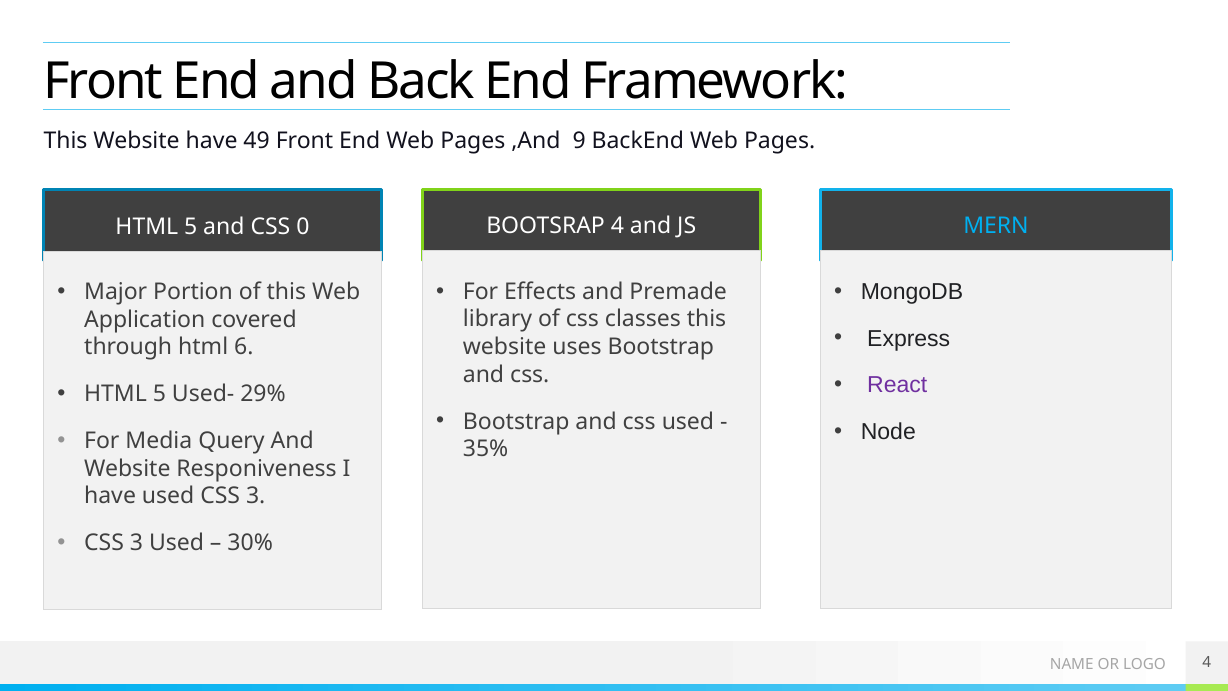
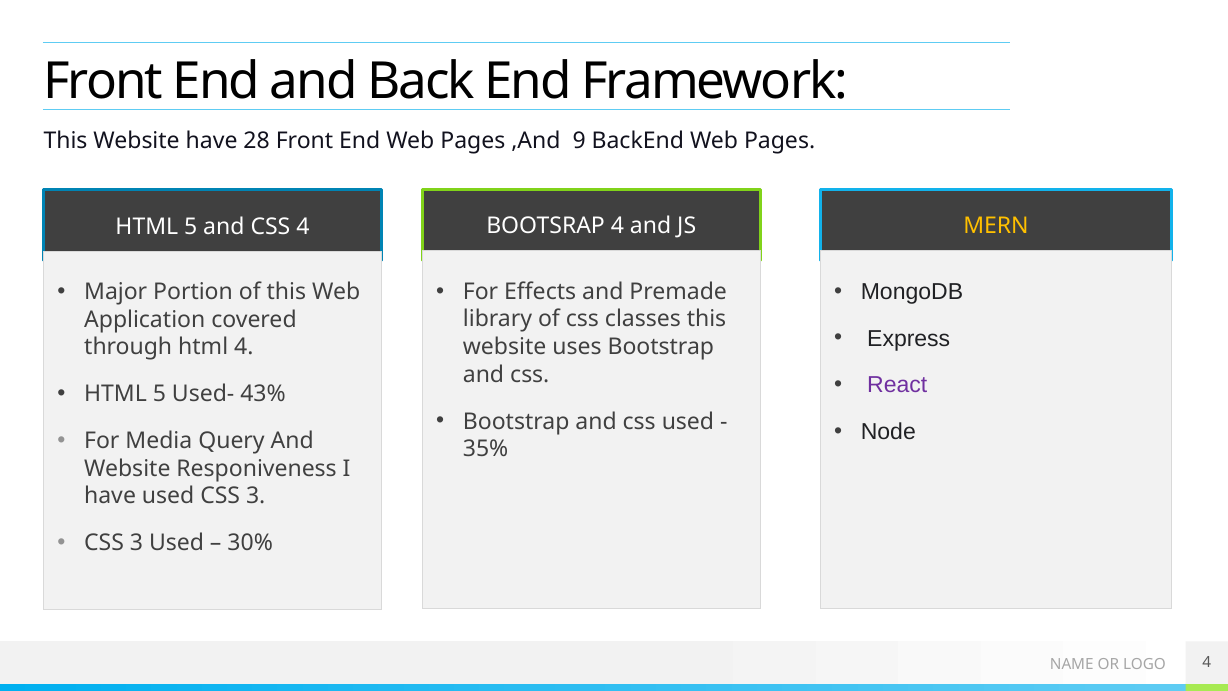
49: 49 -> 28
MERN colour: light blue -> yellow
CSS 0: 0 -> 4
html 6: 6 -> 4
29%: 29% -> 43%
